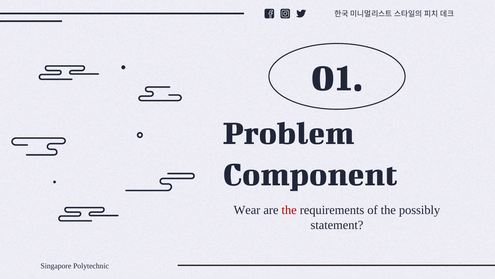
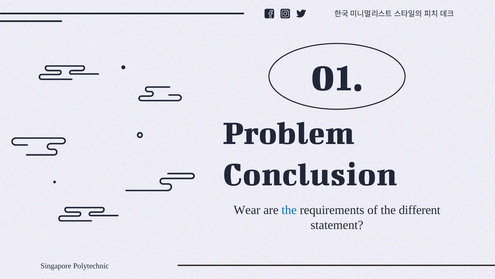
Component: Component -> Conclusion
the at (289, 210) colour: red -> blue
possibly: possibly -> different
